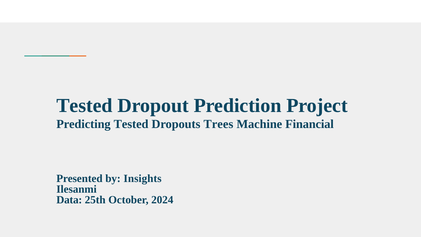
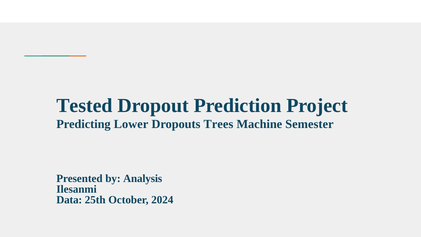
Predicting Tested: Tested -> Lower
Financial: Financial -> Semester
Insights: Insights -> Analysis
